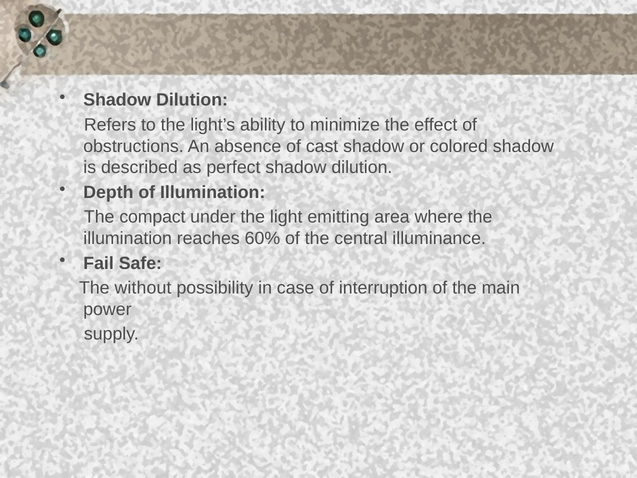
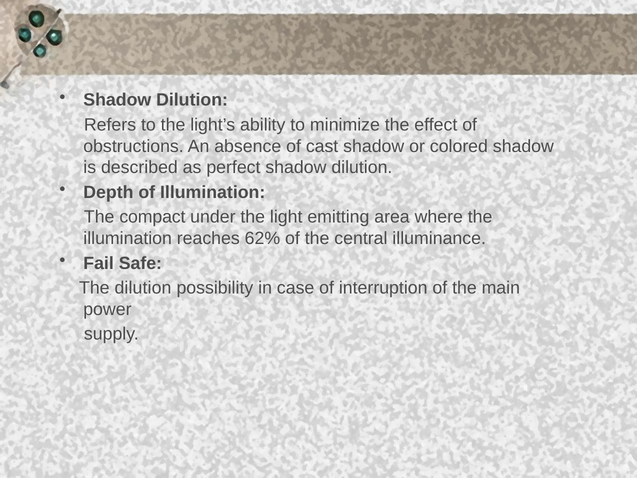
60%: 60% -> 62%
The without: without -> dilution
